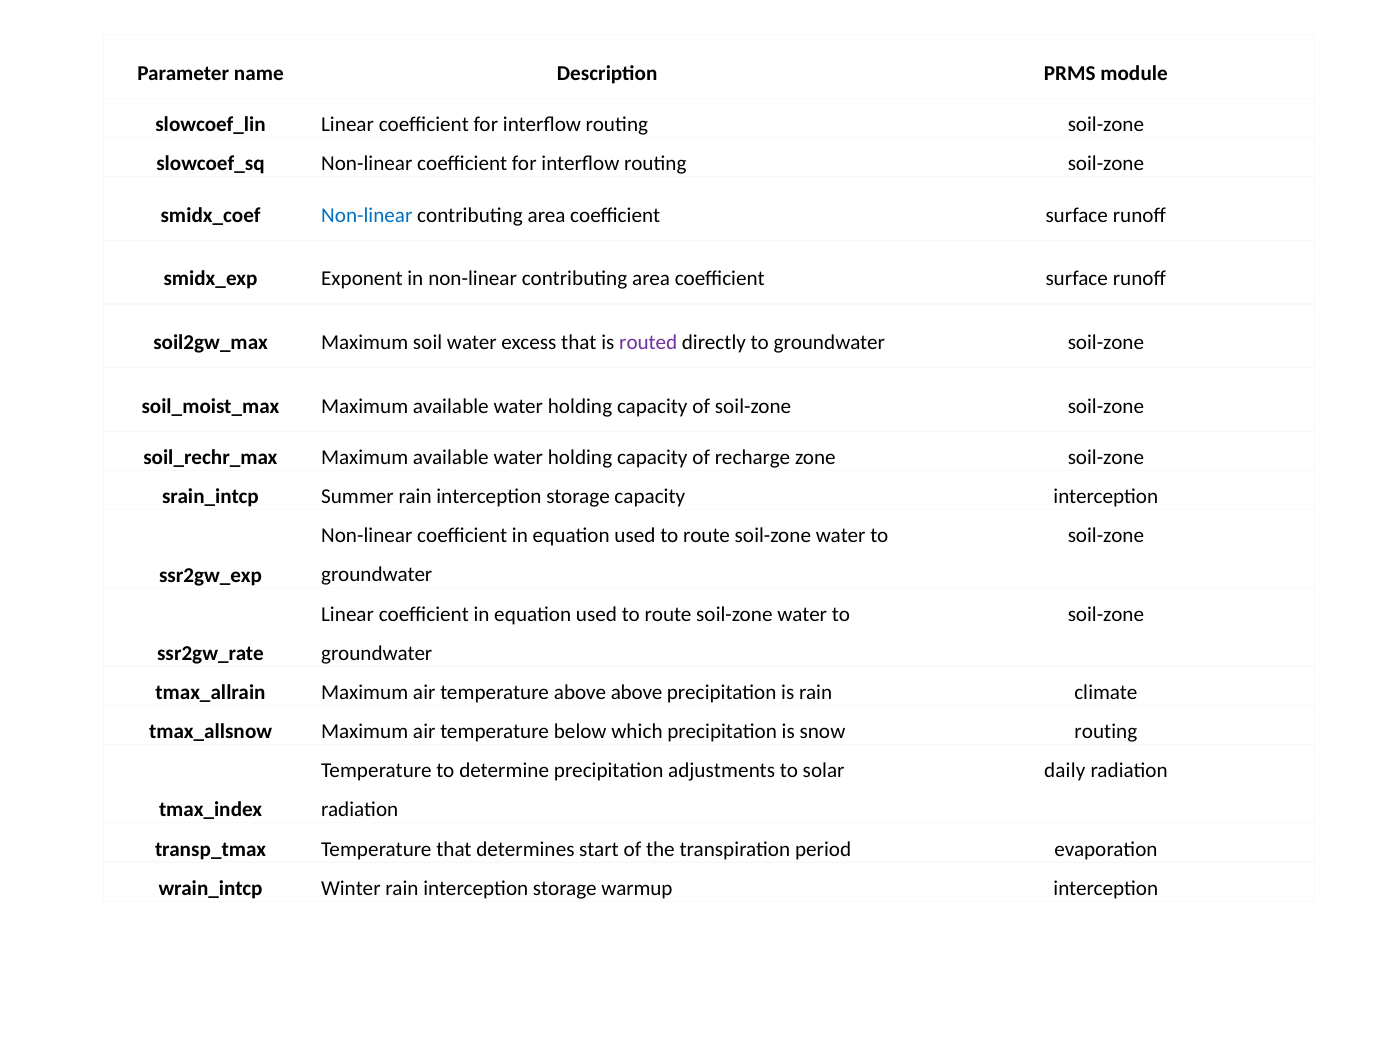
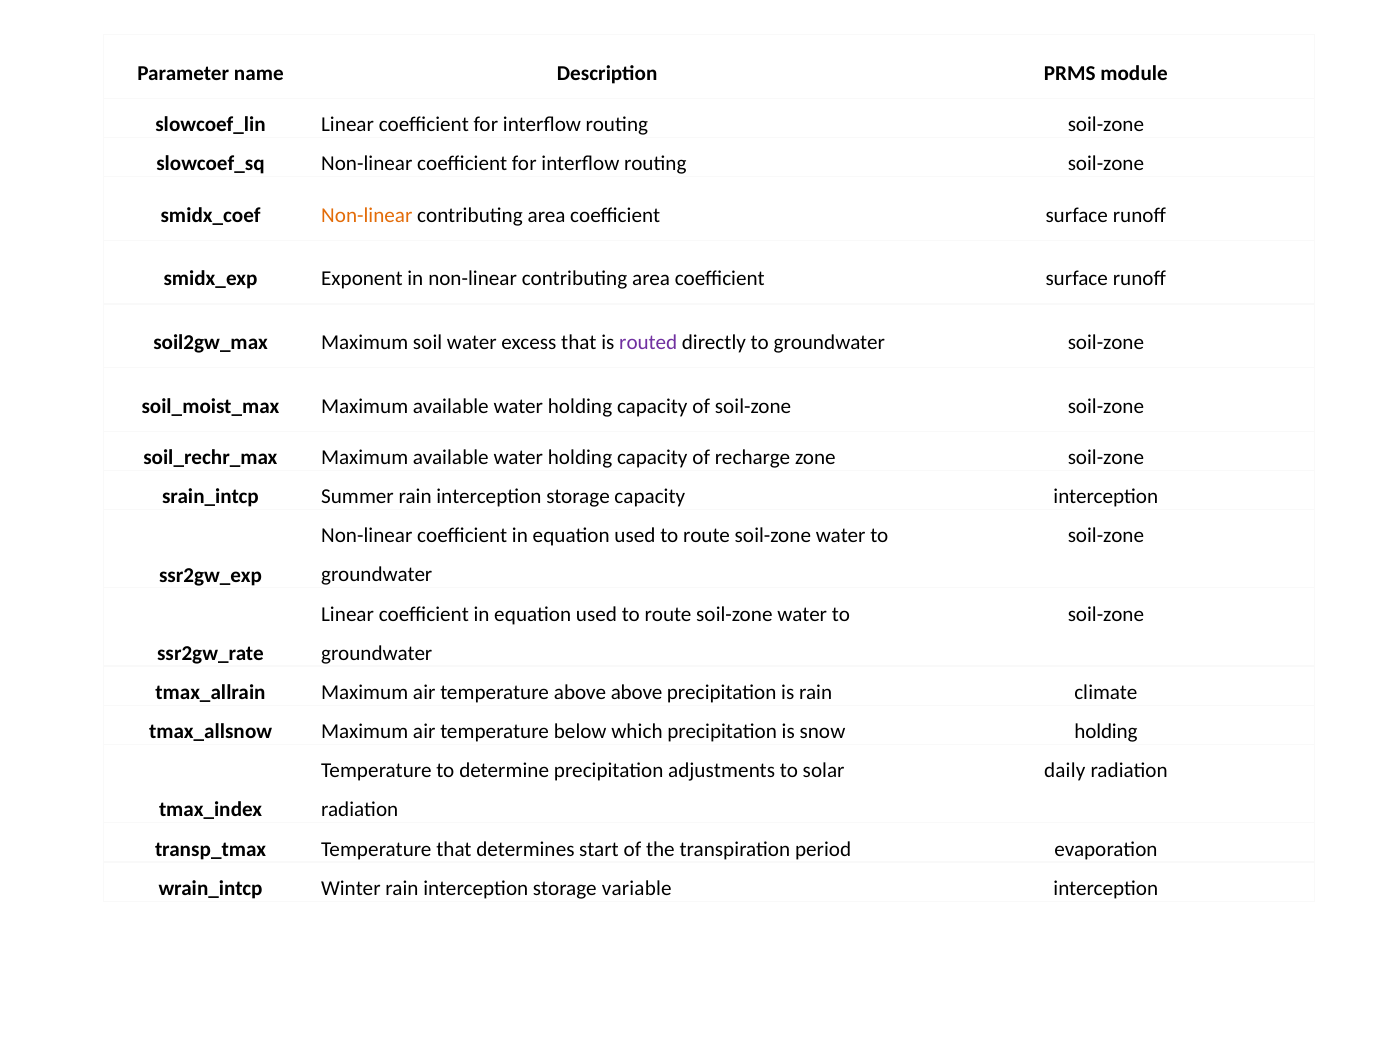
Non-linear at (367, 215) colour: blue -> orange
snow routing: routing -> holding
warmup: warmup -> variable
